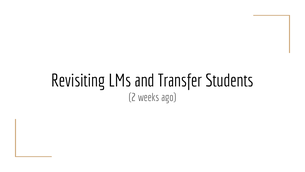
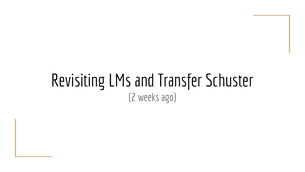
Students: Students -> Schuster
